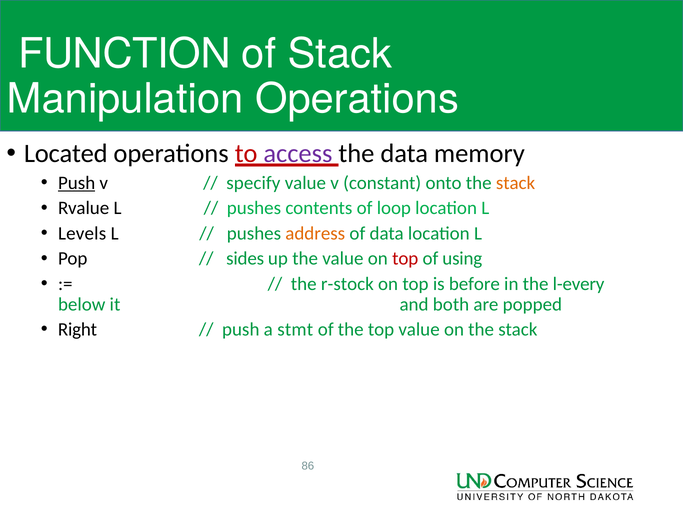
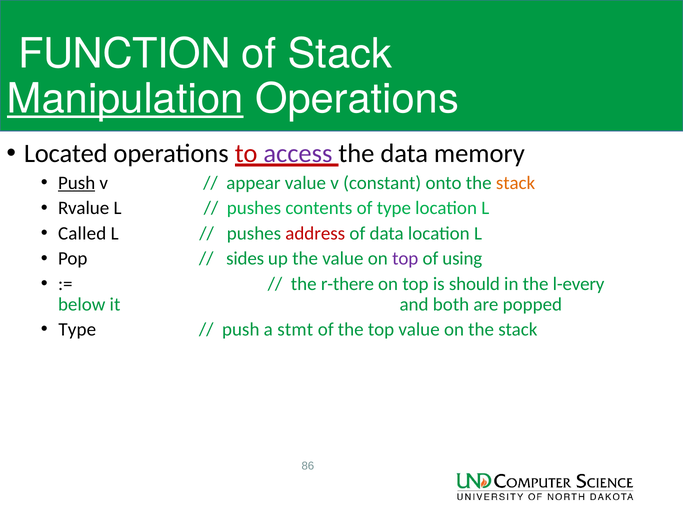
Manipulation underline: none -> present
specify: specify -> appear
of loop: loop -> type
Levels: Levels -> Called
address colour: orange -> red
top at (405, 259) colour: red -> purple
r-stock: r-stock -> r-there
before: before -> should
Right at (77, 330): Right -> Type
